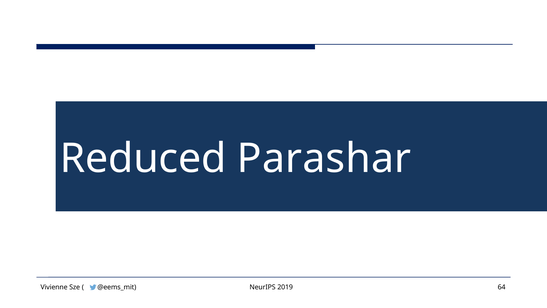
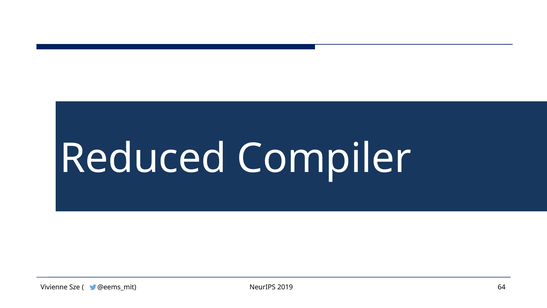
Parashar: Parashar -> Compiler
